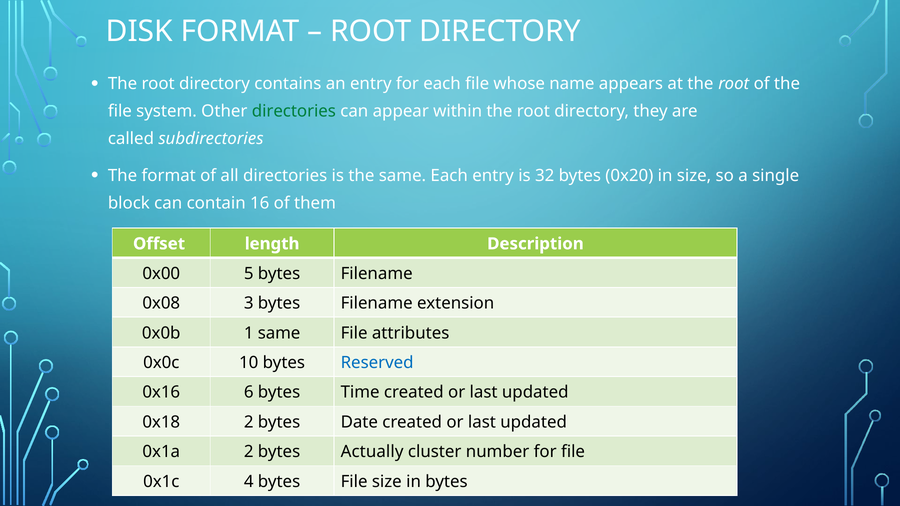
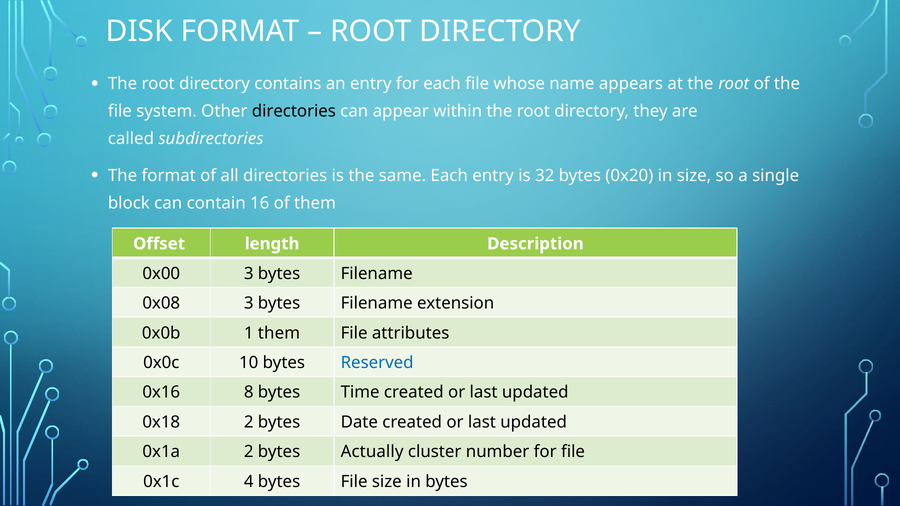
directories at (294, 111) colour: green -> black
0x00 5: 5 -> 3
1 same: same -> them
6: 6 -> 8
